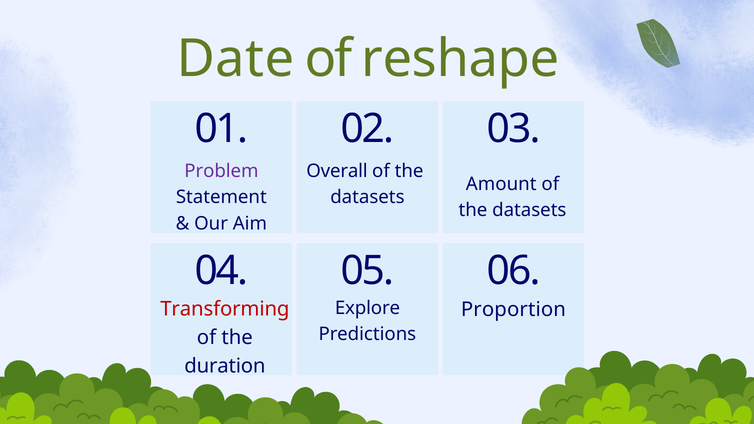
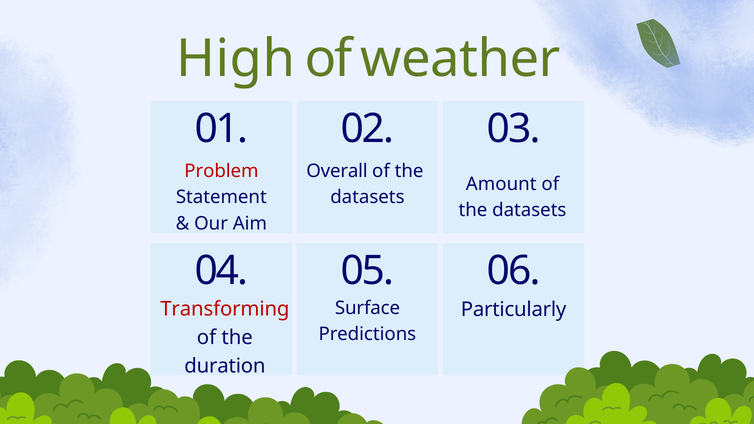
Date: Date -> High
reshape: reshape -> weather
Problem colour: purple -> red
Explore: Explore -> Surface
Proportion: Proportion -> Particularly
